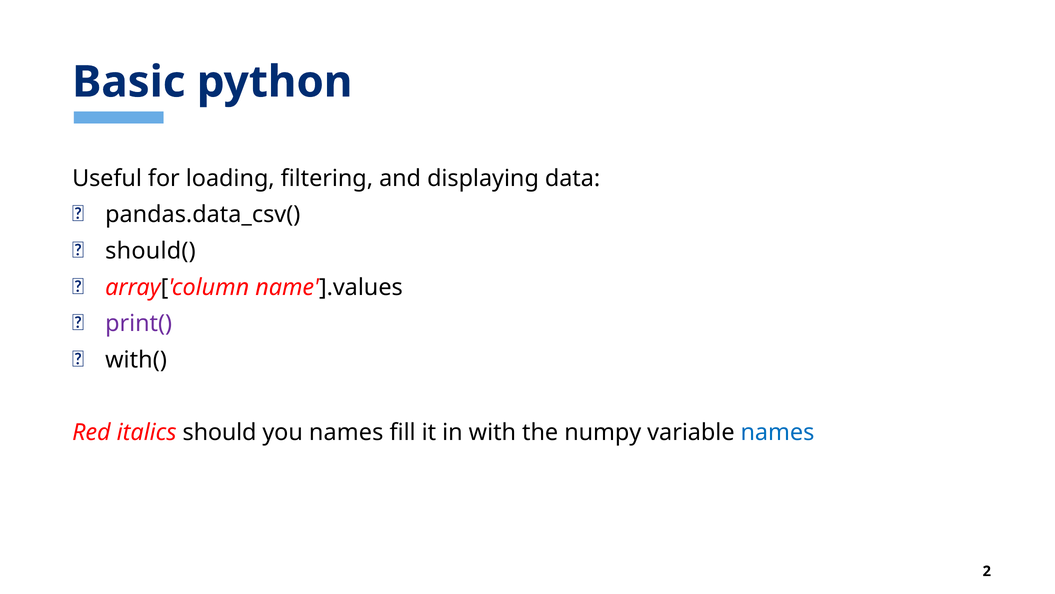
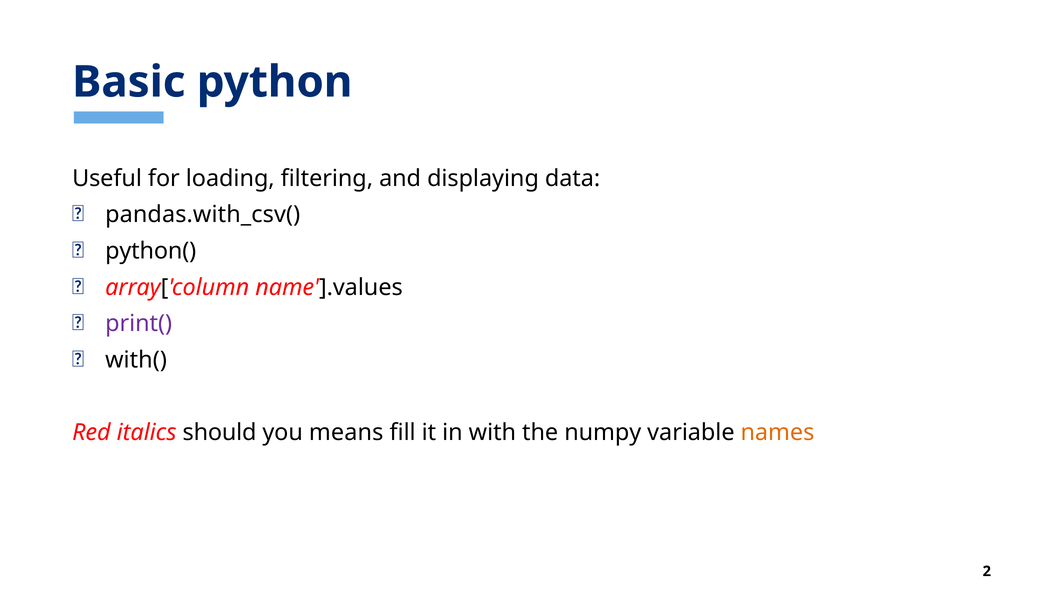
pandas.data_csv(: pandas.data_csv( -> pandas.with_csv(
should(: should( -> python(
you names: names -> means
names at (777, 432) colour: blue -> orange
